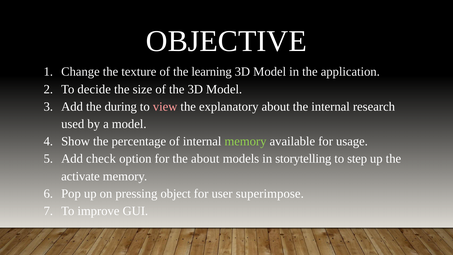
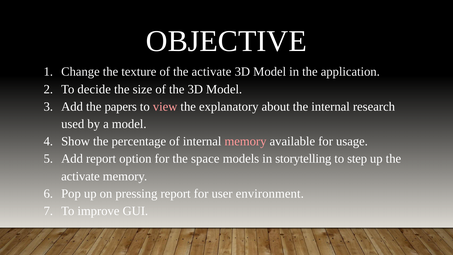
of the learning: learning -> activate
during: during -> papers
memory at (245, 141) colour: light green -> pink
Add check: check -> report
the about: about -> space
pressing object: object -> report
superimpose: superimpose -> environment
